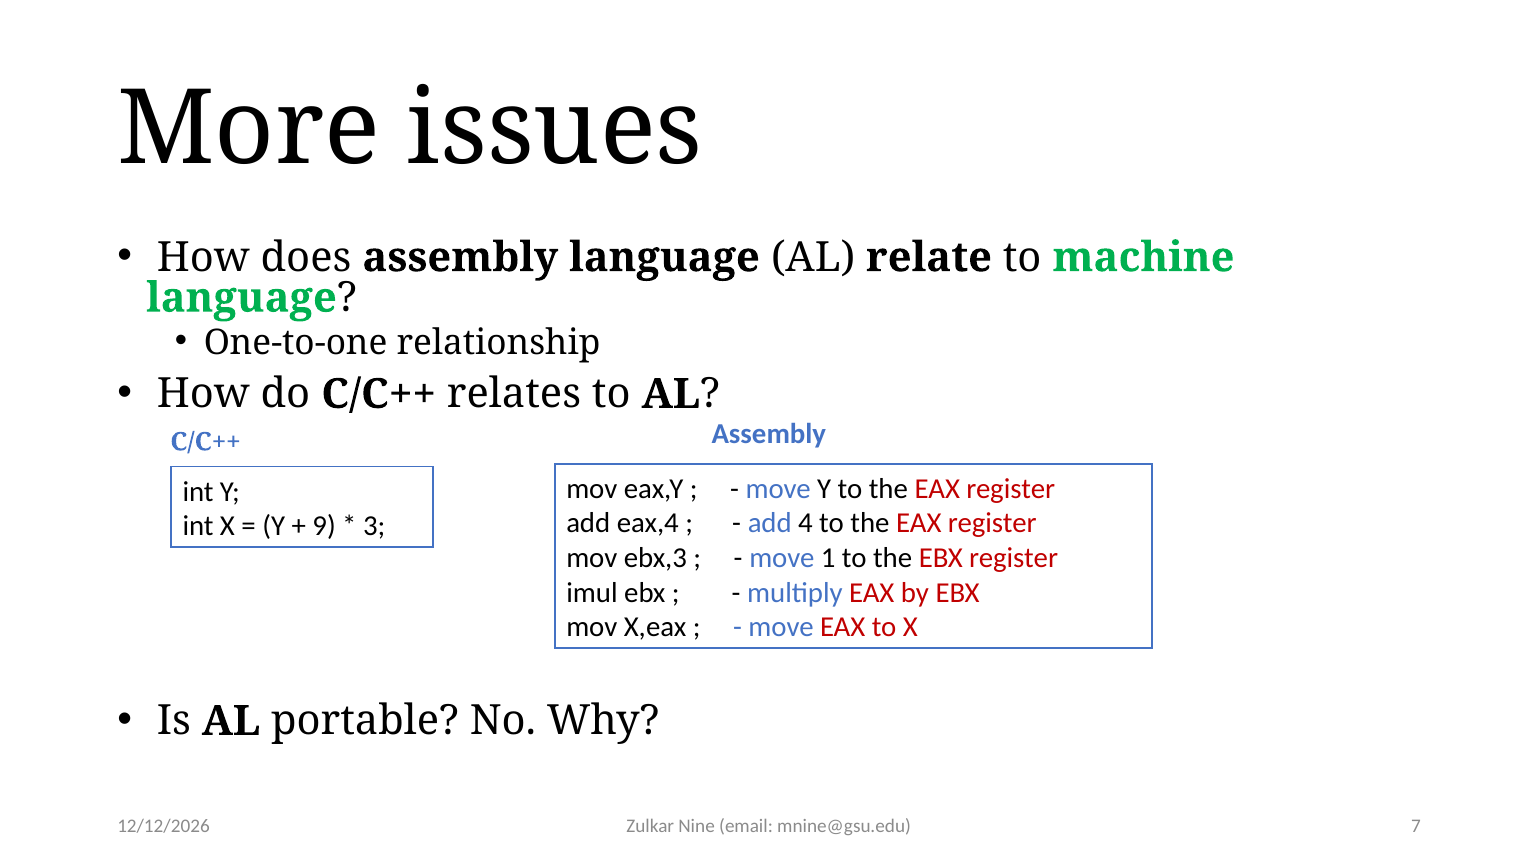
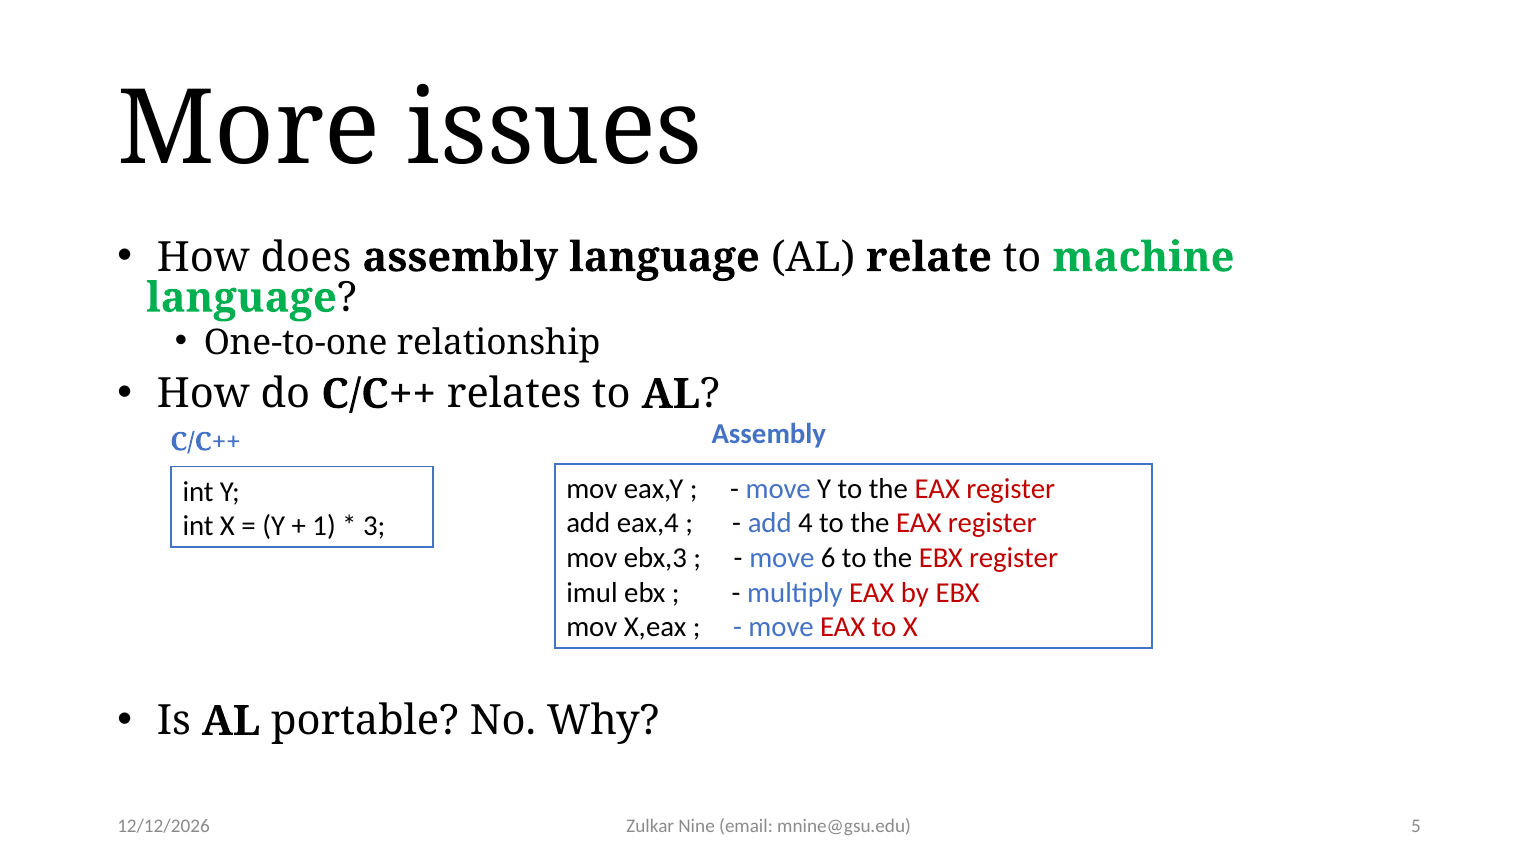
9: 9 -> 1
1: 1 -> 6
7: 7 -> 5
